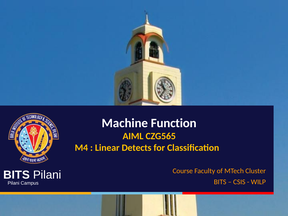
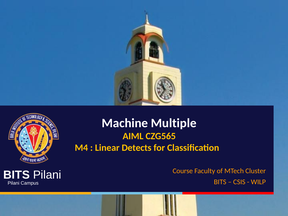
Function: Function -> Multiple
